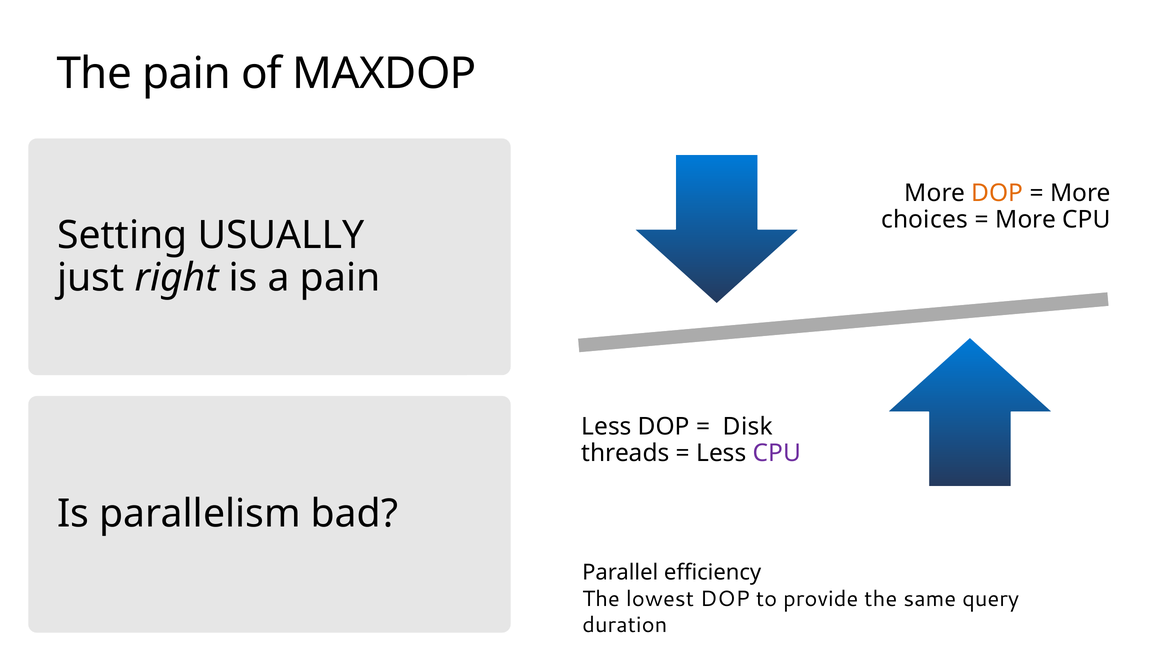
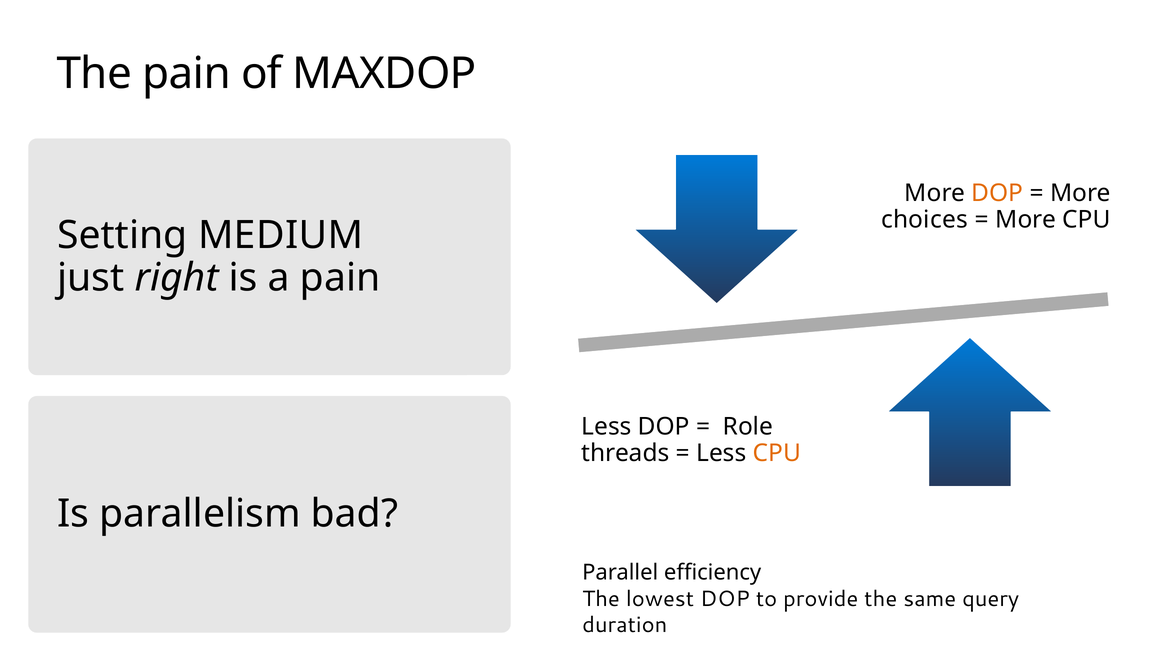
USUALLY: USUALLY -> MEDIUM
Disk: Disk -> Role
CPU at (777, 453) colour: purple -> orange
